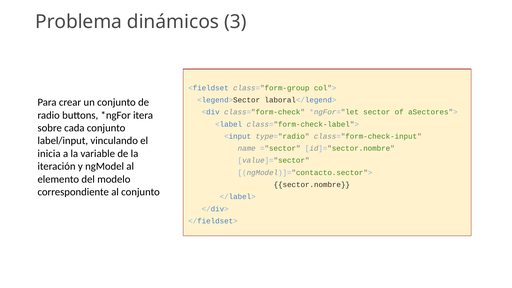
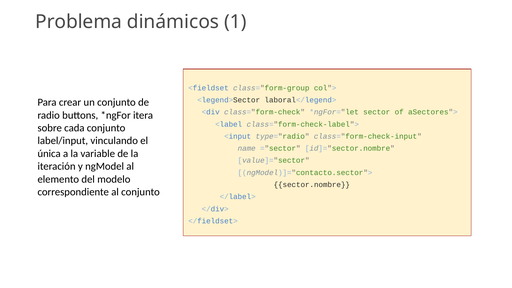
3: 3 -> 1
inicia: inicia -> única
